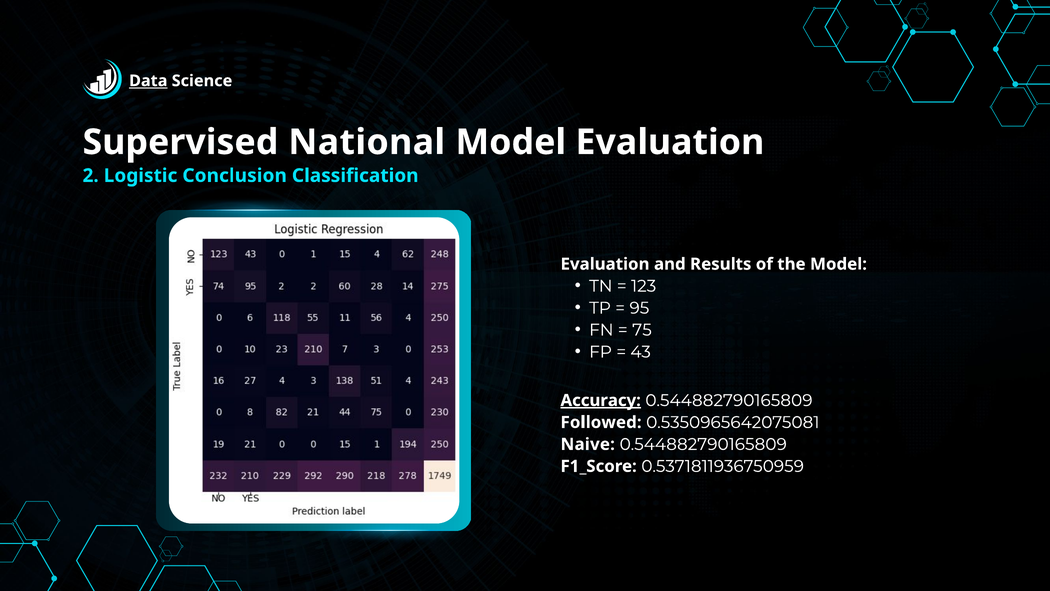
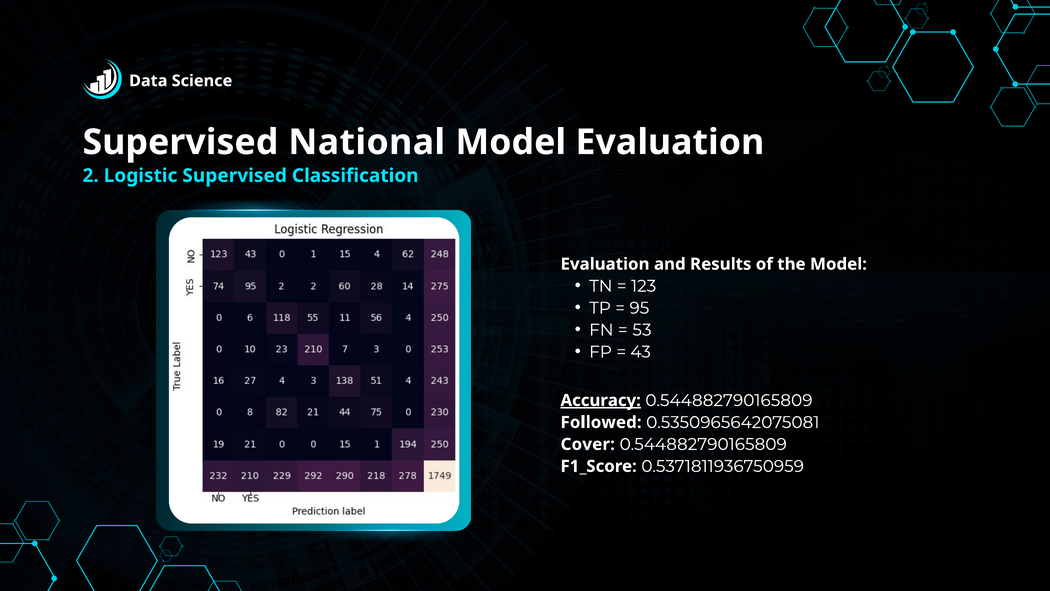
Data underline: present -> none
Logistic Conclusion: Conclusion -> Supervised
75: 75 -> 53
Naive: Naive -> Cover
